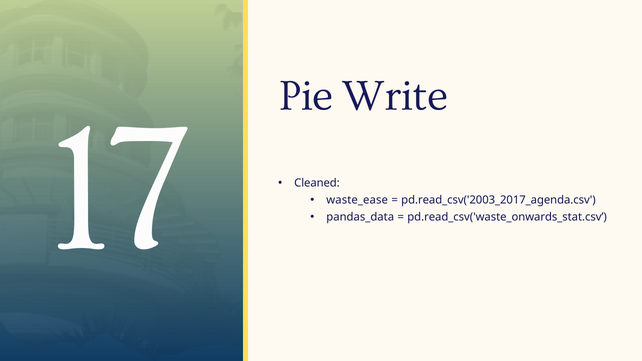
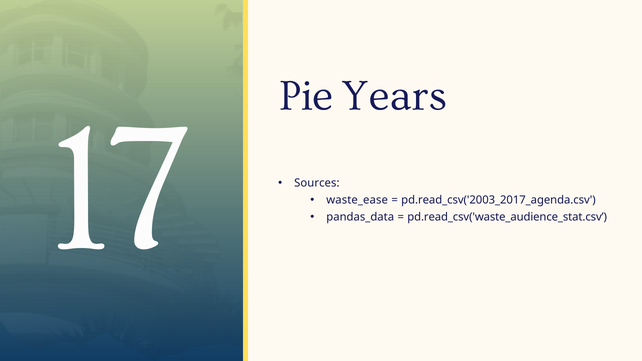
Write: Write -> Years
Cleaned: Cleaned -> Sources
pd.read_csv('waste_onwards_stat.csv: pd.read_csv('waste_onwards_stat.csv -> pd.read_csv('waste_audience_stat.csv
